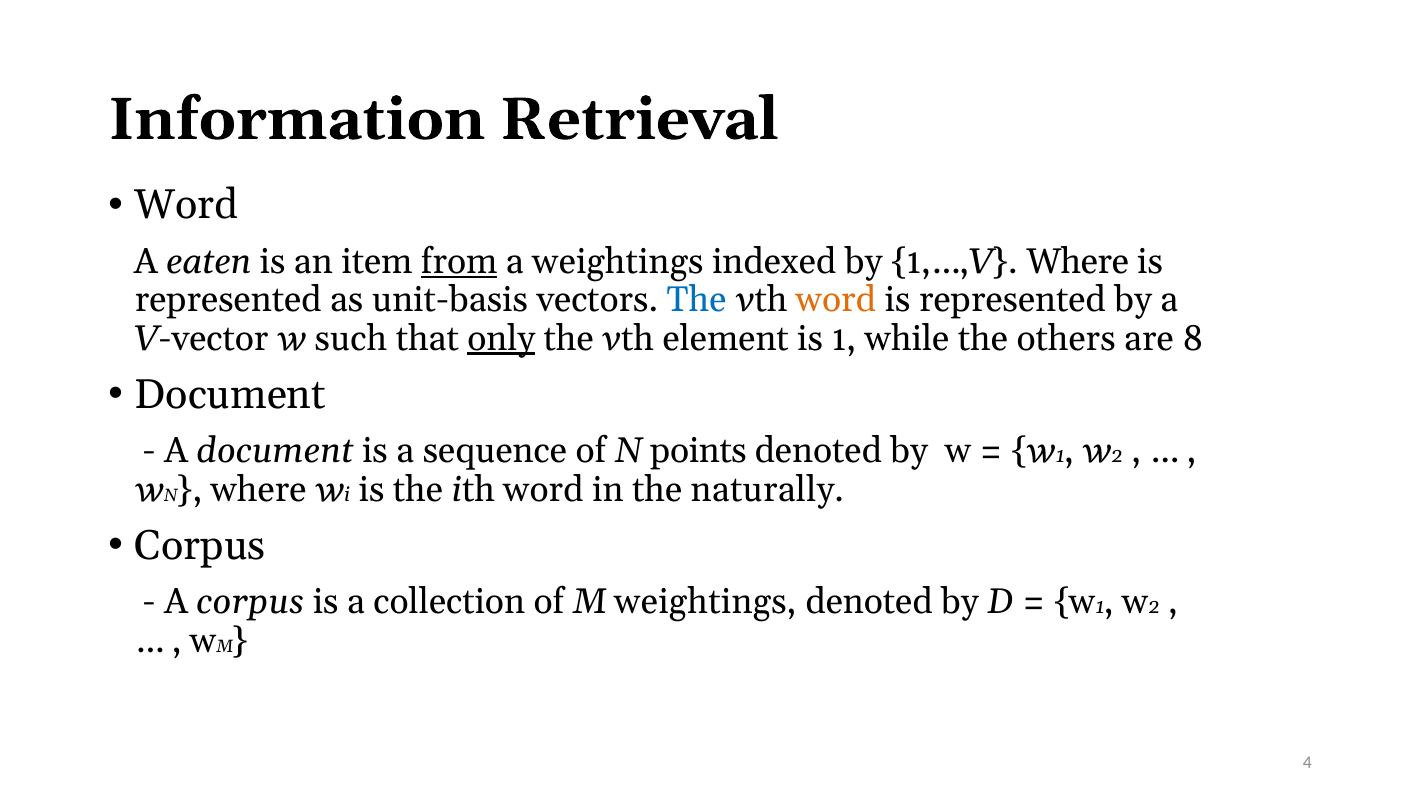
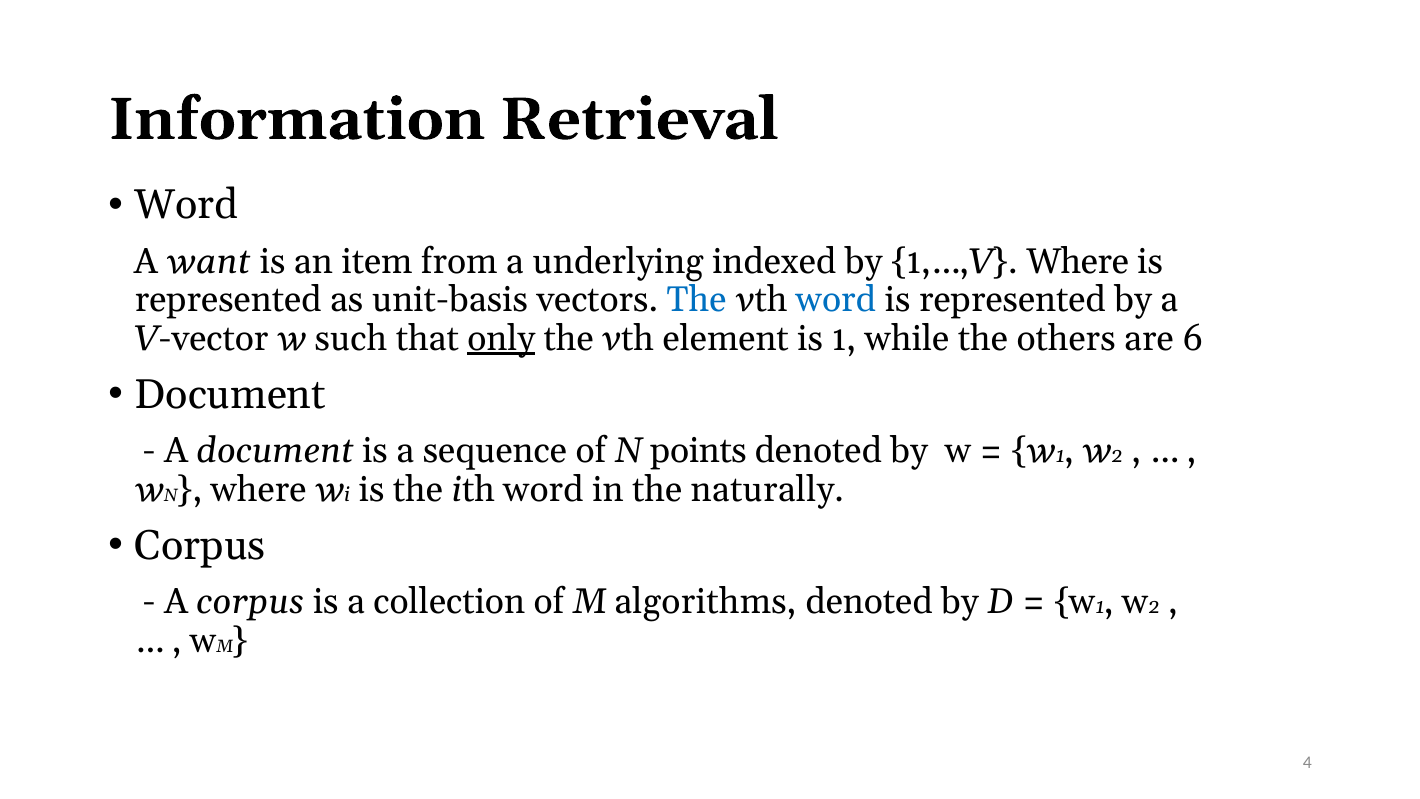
eaten: eaten -> want
from underline: present -> none
a weightings: weightings -> underlying
word at (836, 300) colour: orange -> blue
8: 8 -> 6
M weightings: weightings -> algorithms
